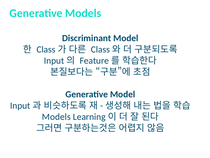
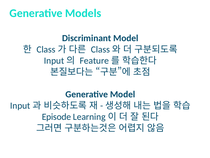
Models at (56, 116): Models -> Episode
